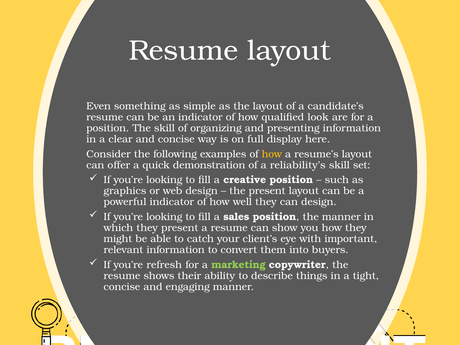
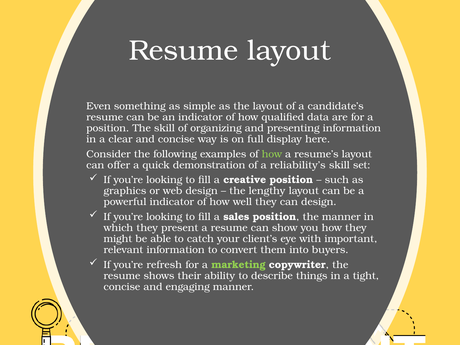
look: look -> data
how at (272, 154) colour: yellow -> light green
the present: present -> lengthy
